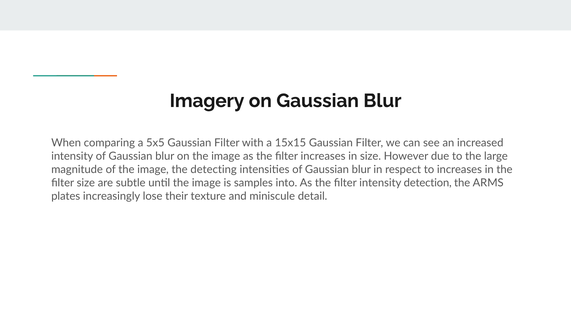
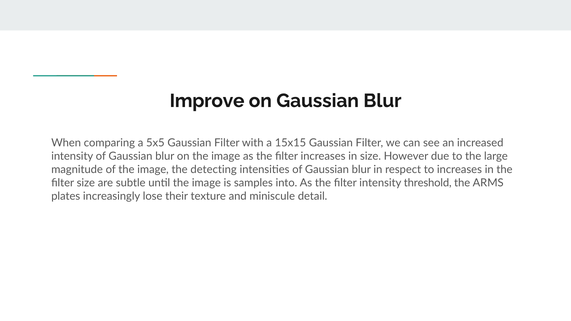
Imagery: Imagery -> Improve
detection: detection -> threshold
